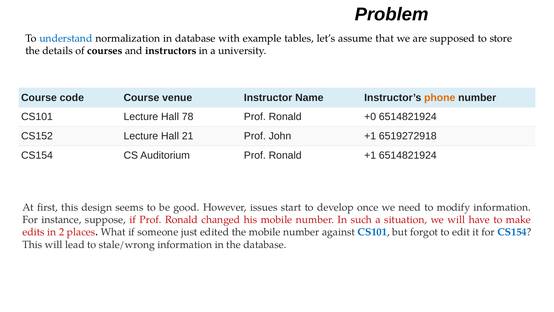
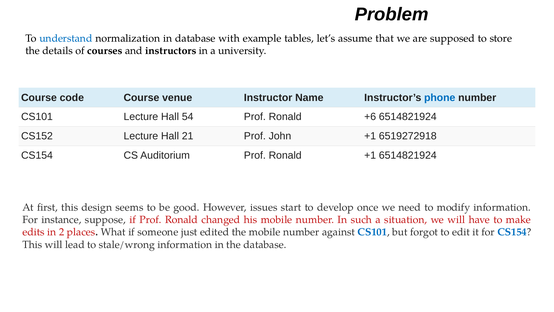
phone colour: orange -> blue
78: 78 -> 54
+0: +0 -> +6
